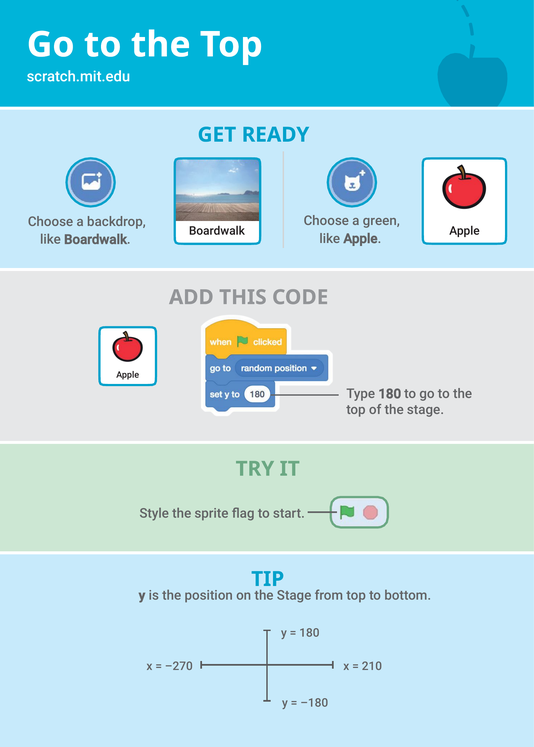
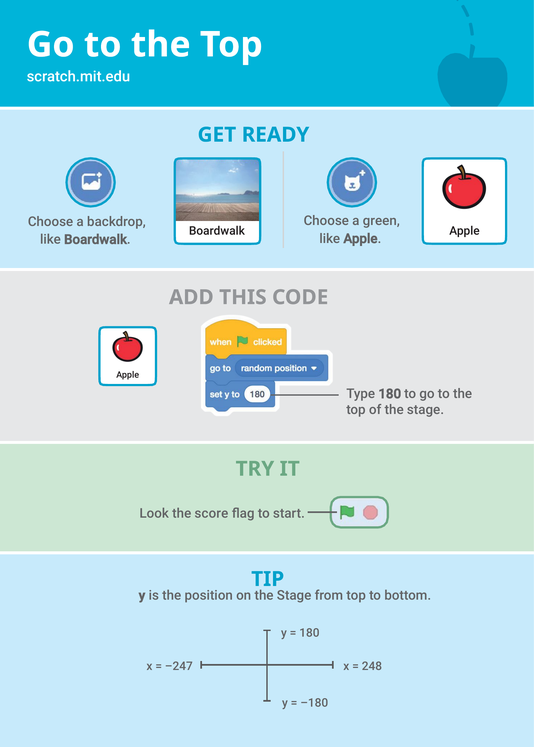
Style: Style -> Look
sprite: sprite -> score
–270: –270 -> –247
210: 210 -> 248
